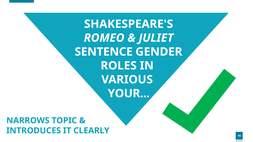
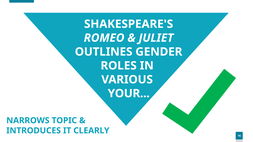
SENTENCE: SENTENCE -> OUTLINES
